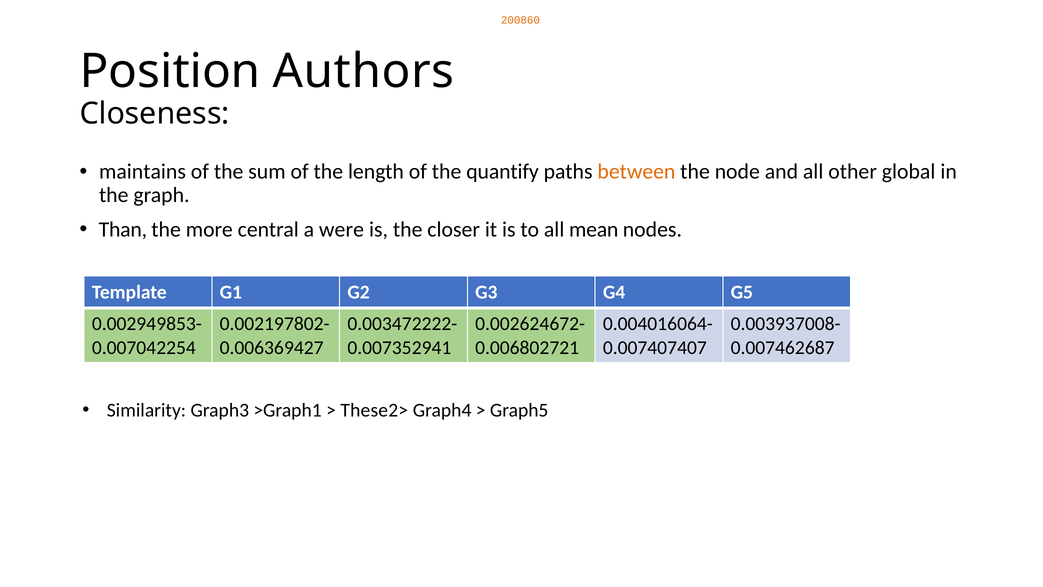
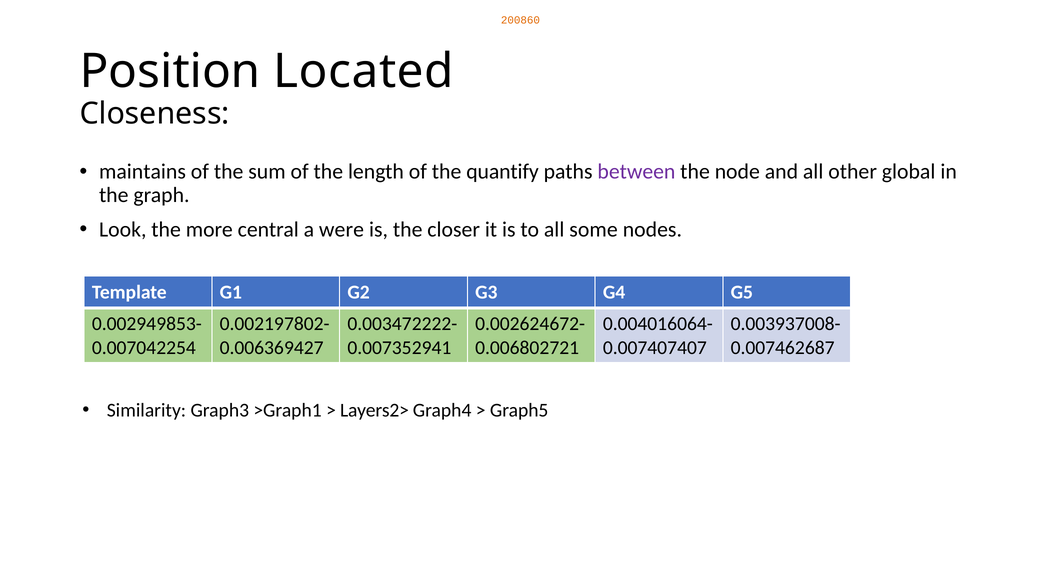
Authors: Authors -> Located
between colour: orange -> purple
Than: Than -> Look
mean: mean -> some
These2>: These2> -> Layers2>
